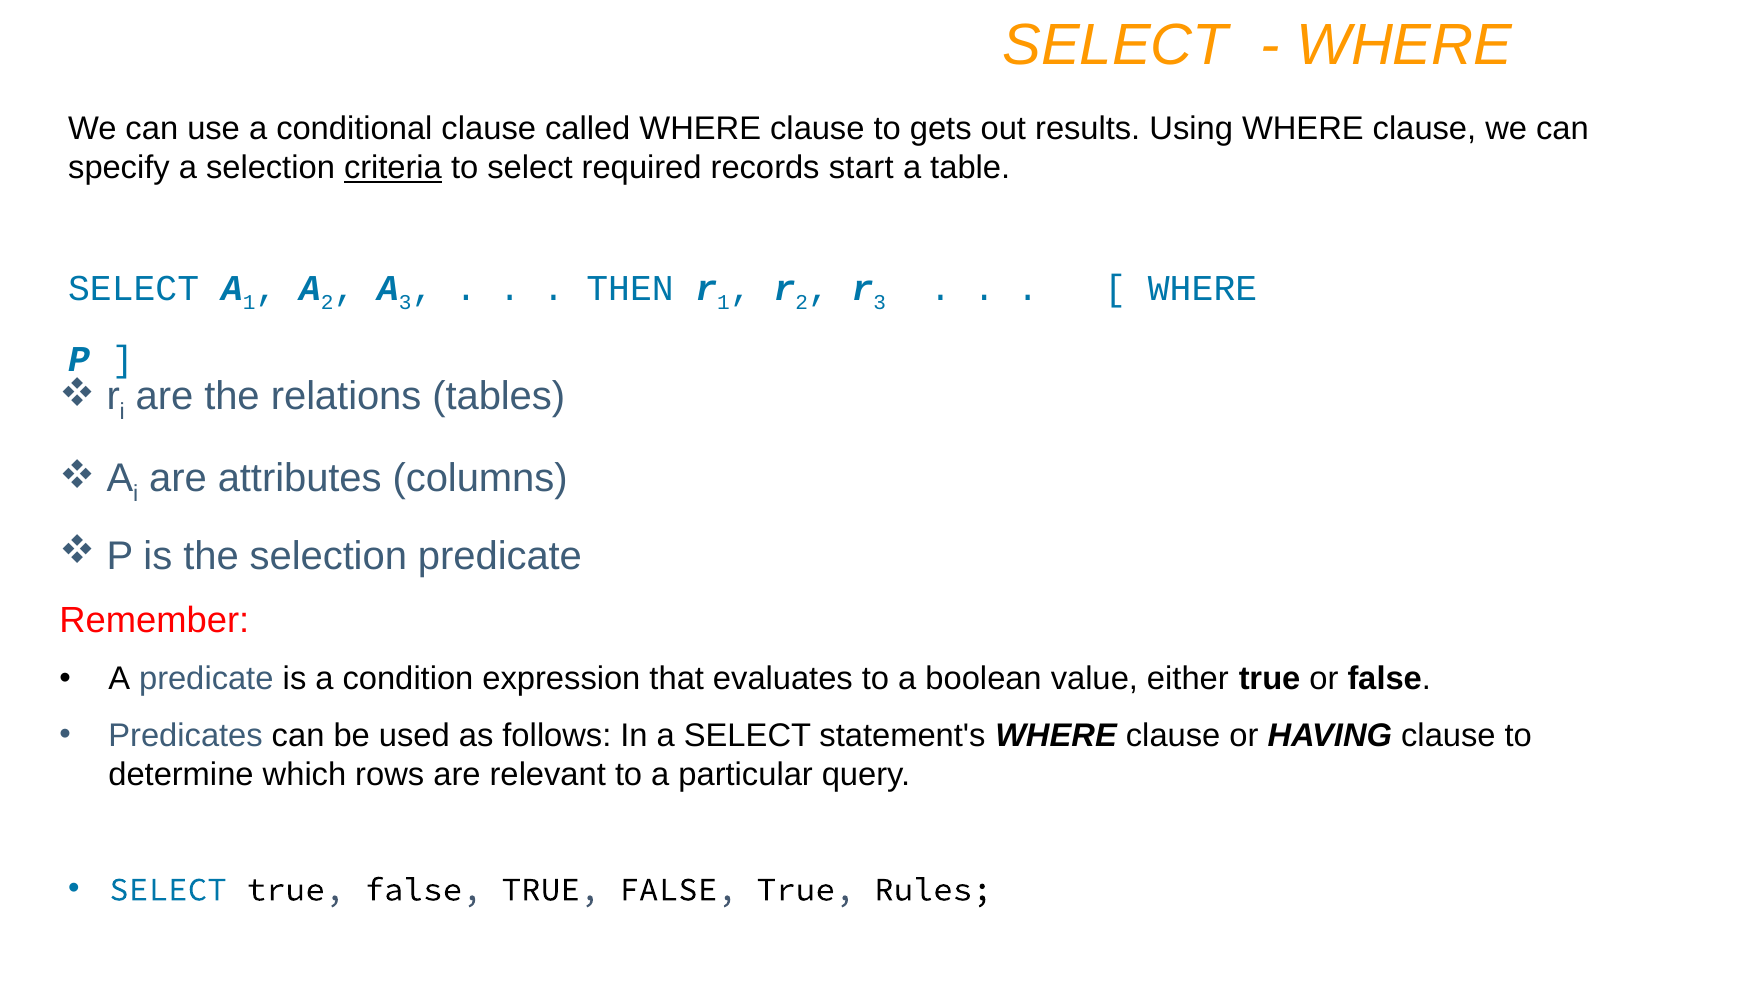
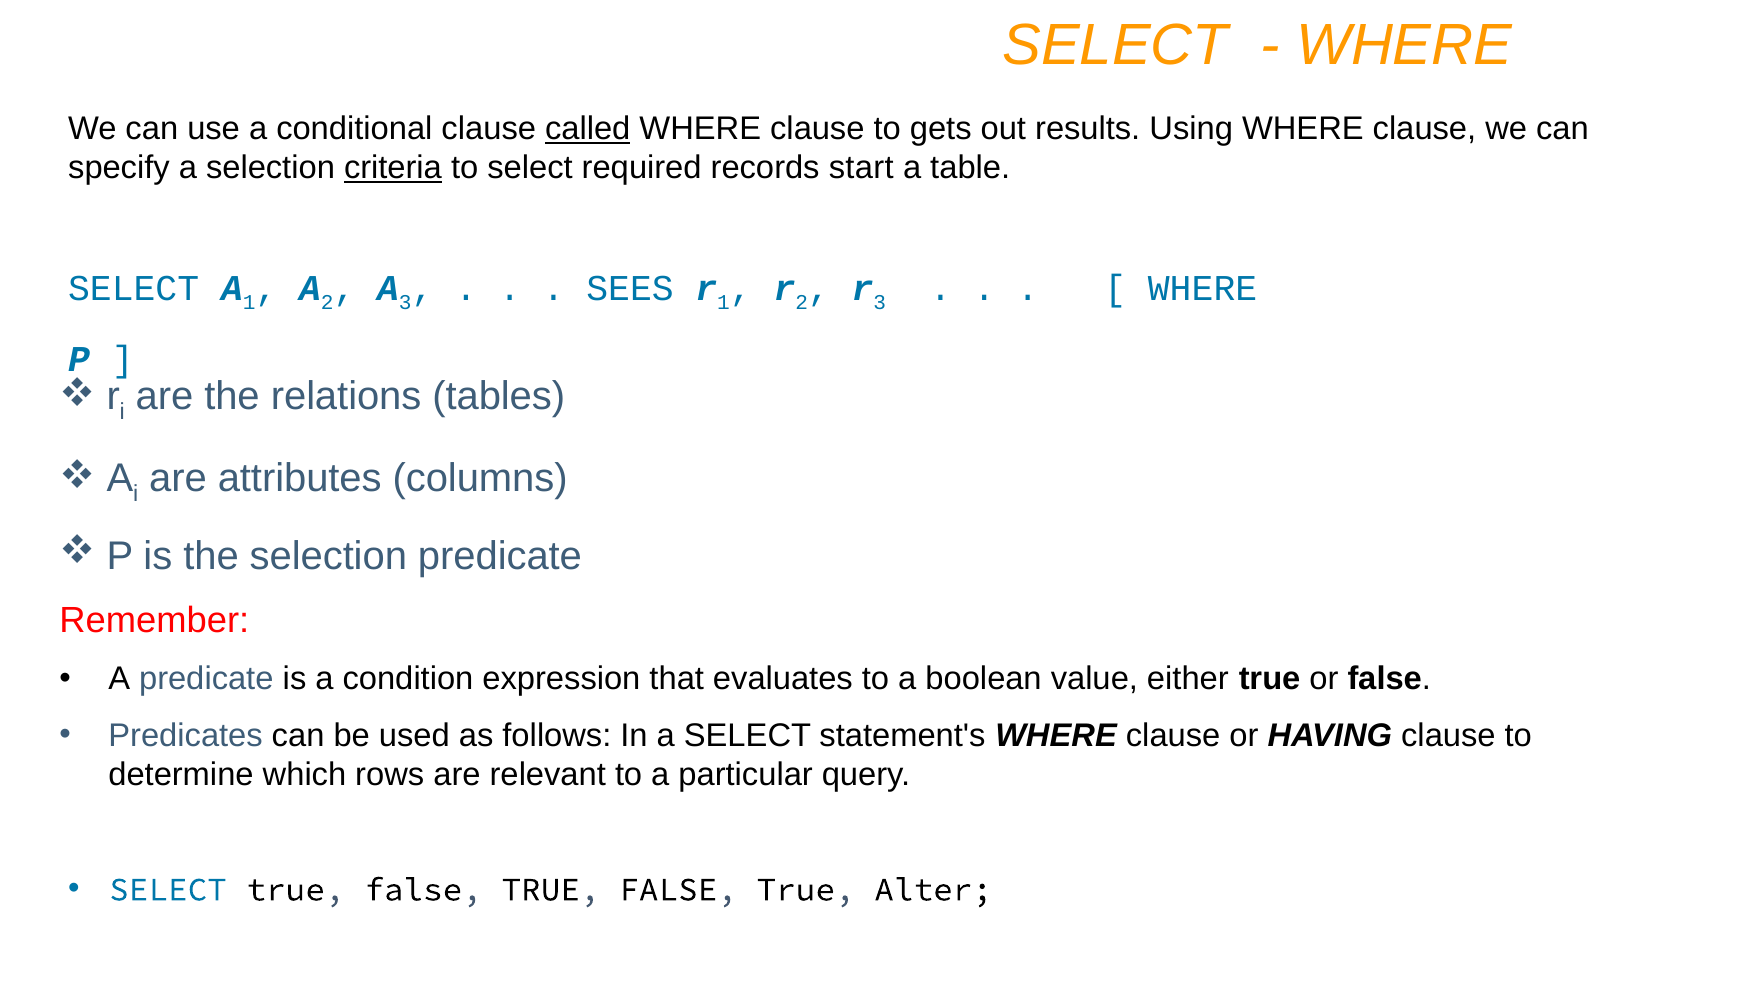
called underline: none -> present
THEN: THEN -> SEES
Rules: Rules -> Alter
